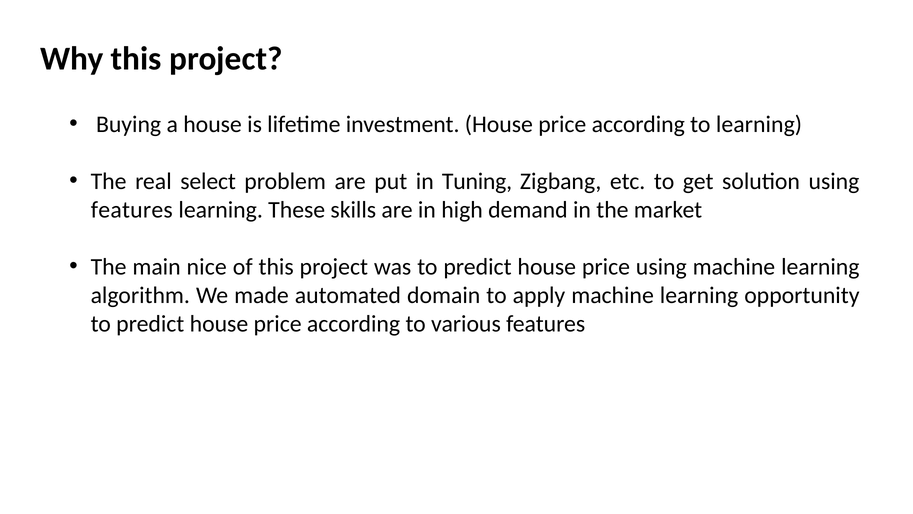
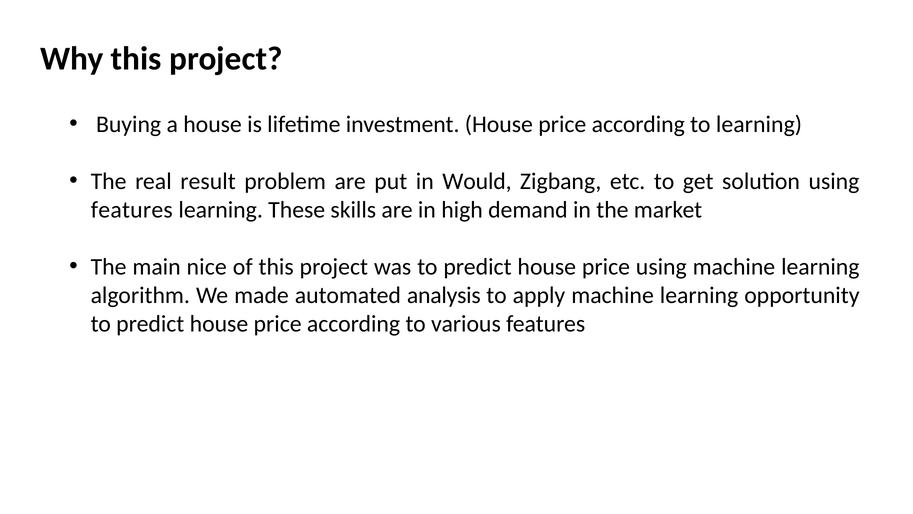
select: select -> result
Tuning: Tuning -> Would
domain: domain -> analysis
